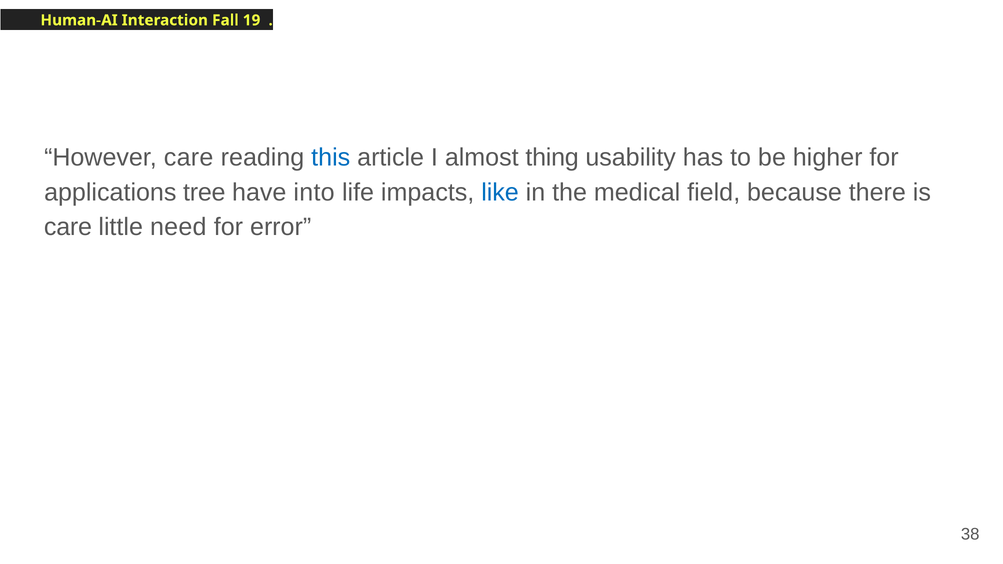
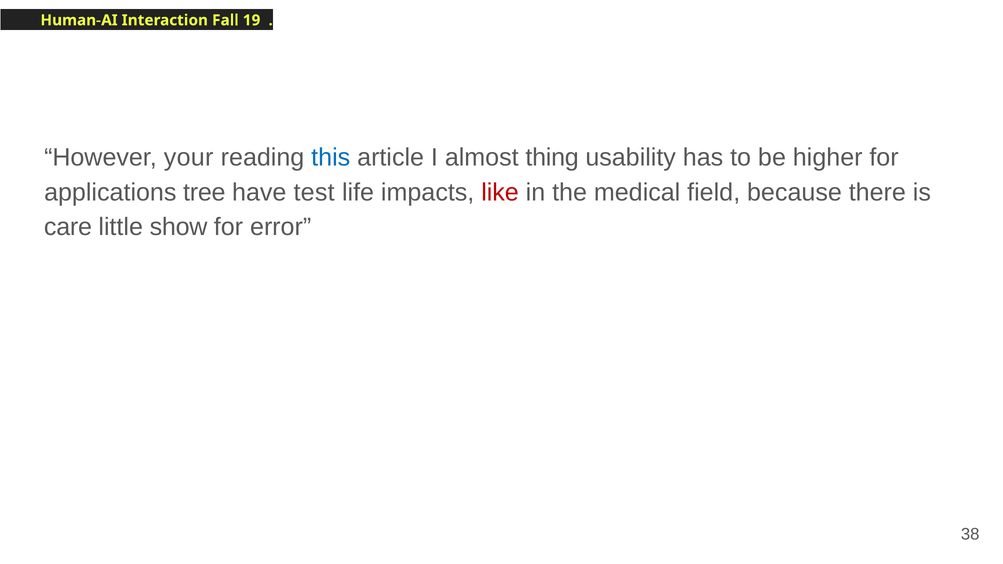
However care: care -> your
into: into -> test
like colour: blue -> red
need: need -> show
